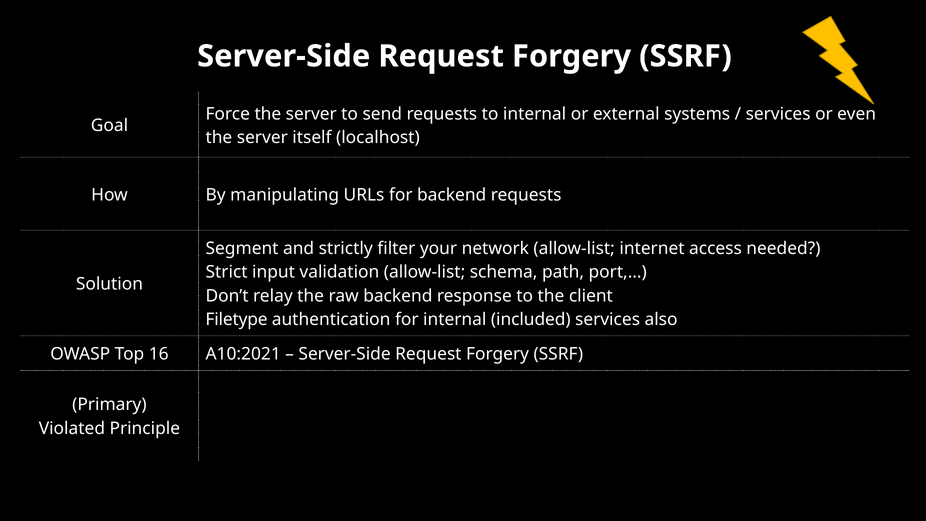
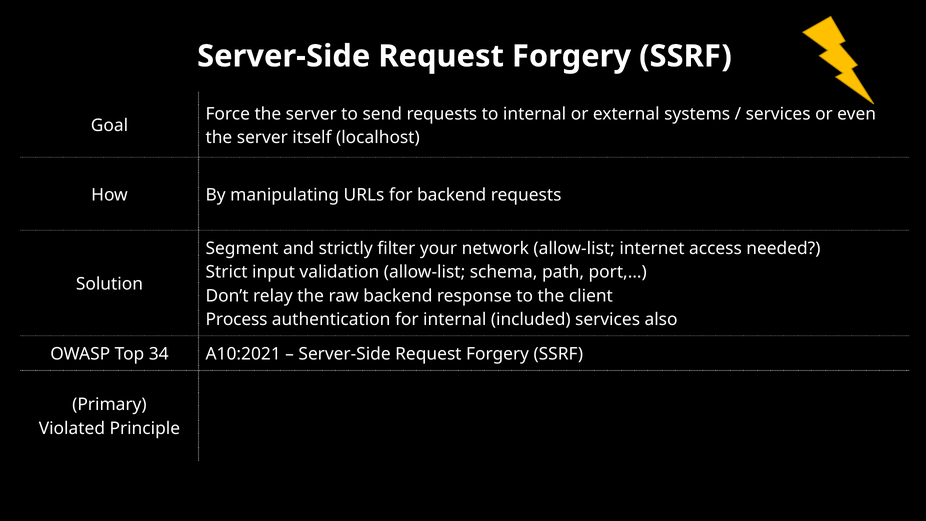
Filetype: Filetype -> Process
16: 16 -> 34
